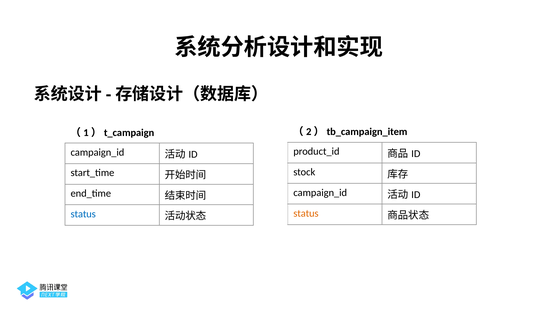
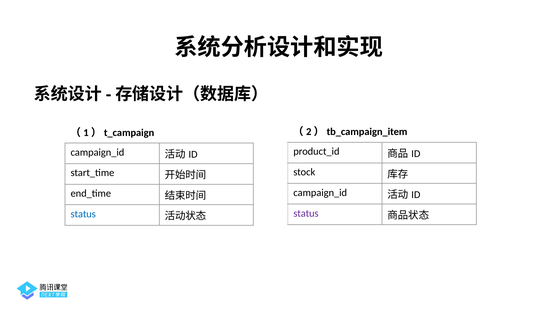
status at (306, 213) colour: orange -> purple
